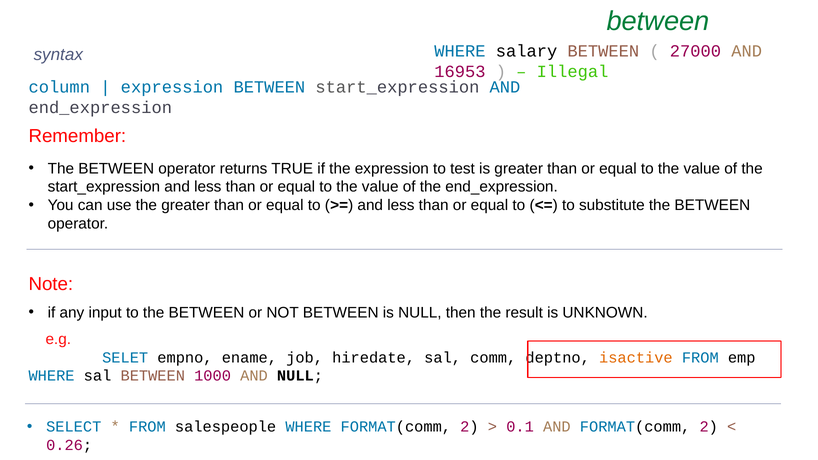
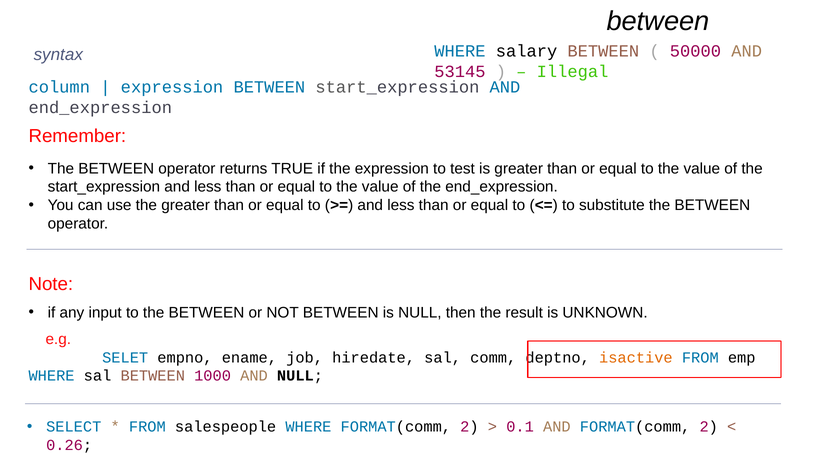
between at (658, 21) colour: green -> black
27000: 27000 -> 50000
16953: 16953 -> 53145
